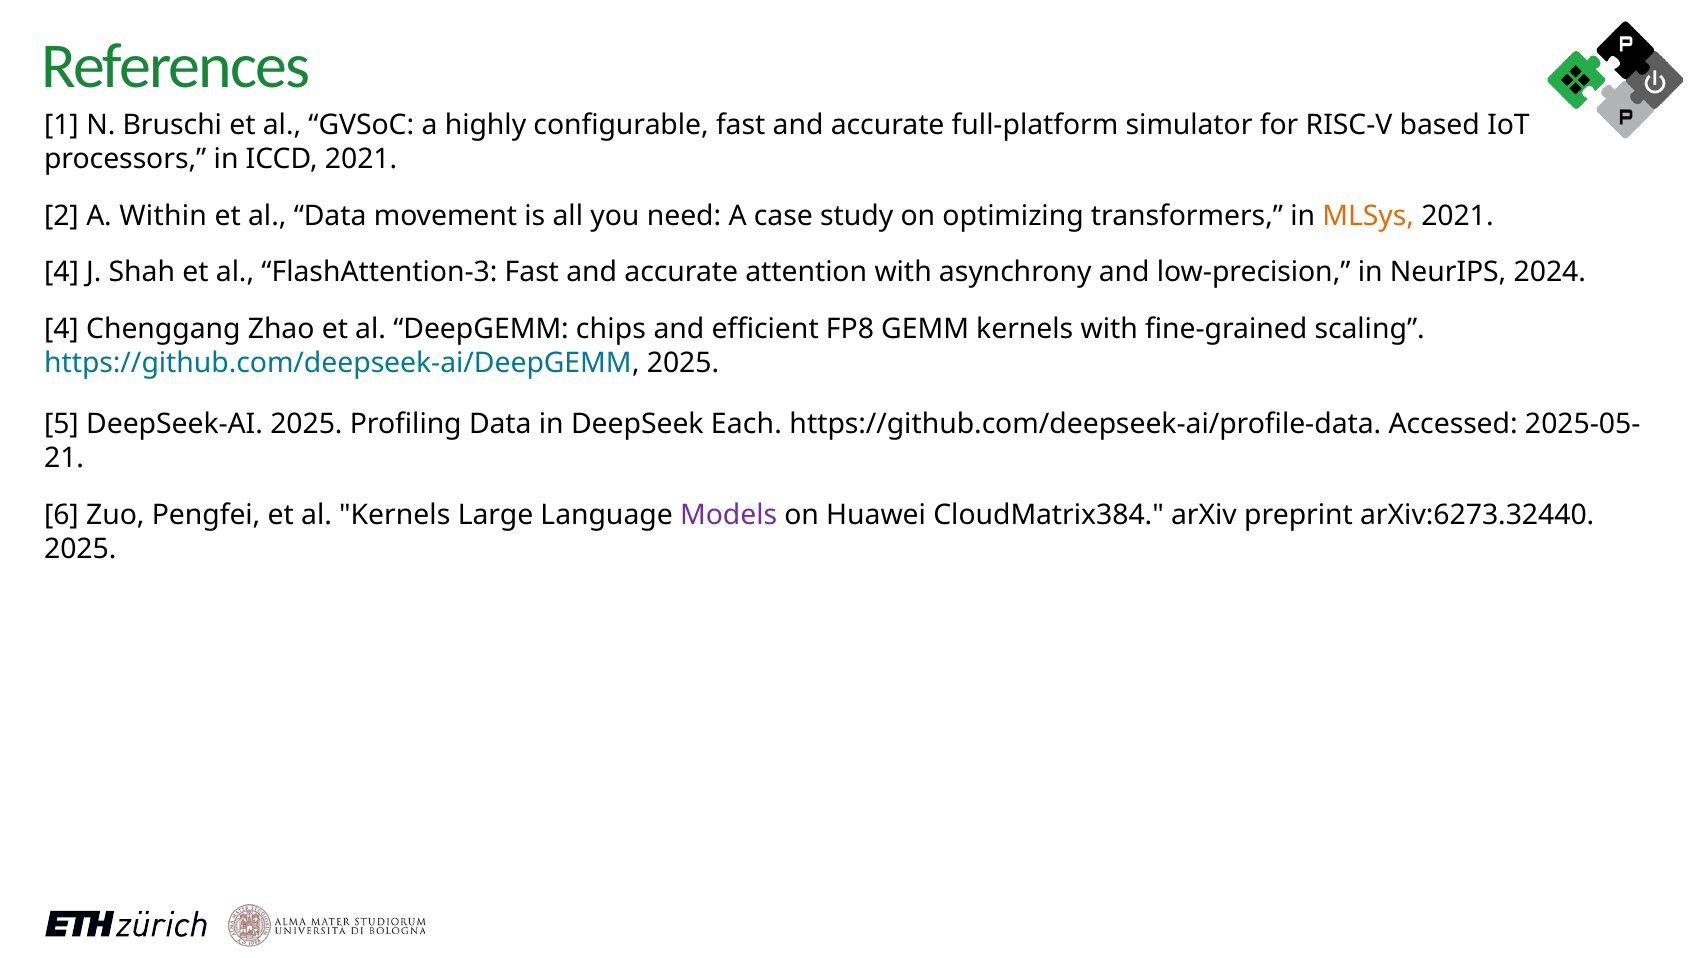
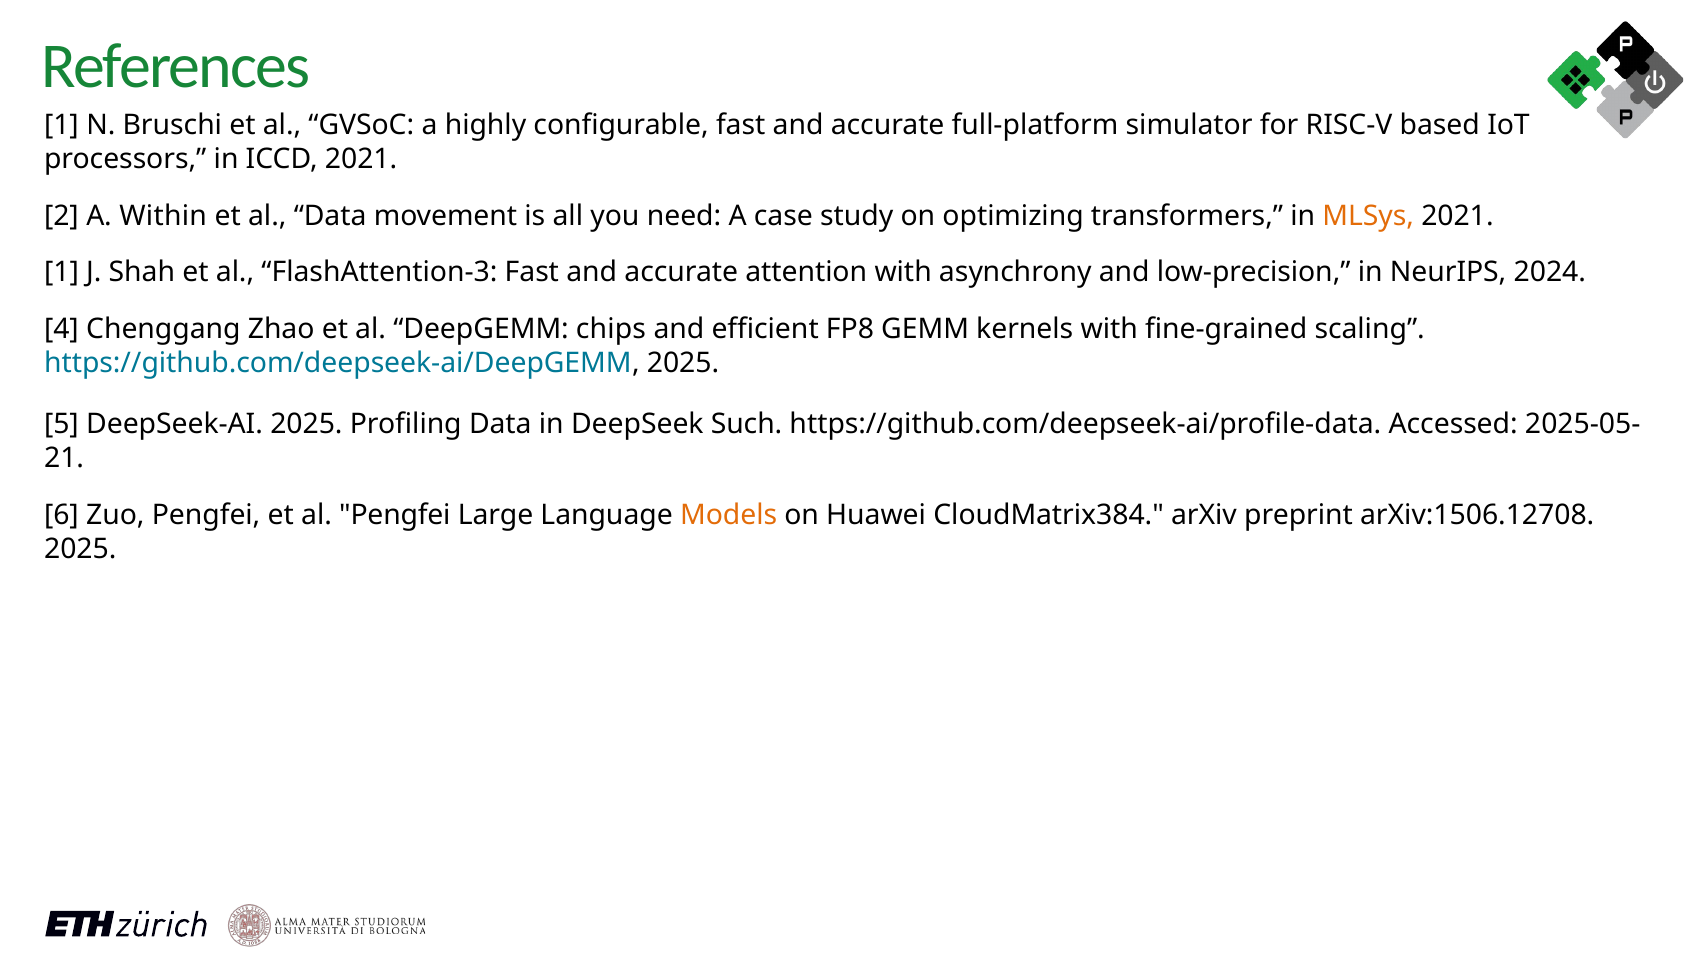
4 at (62, 273): 4 -> 1
Each: Each -> Such
al Kernels: Kernels -> Pengfei
Models colour: purple -> orange
arXiv:6273.32440: arXiv:6273.32440 -> arXiv:1506.12708
